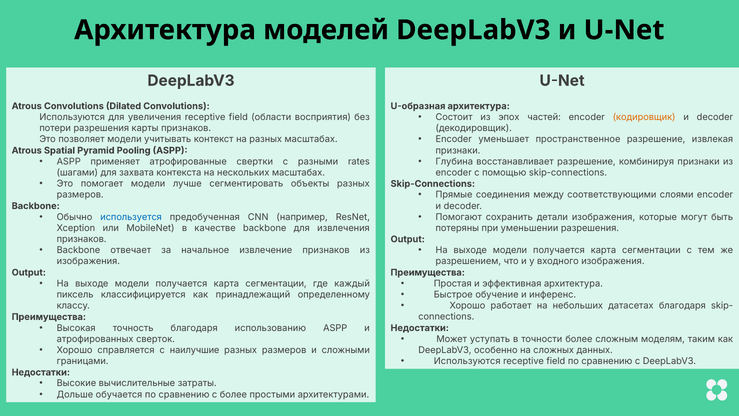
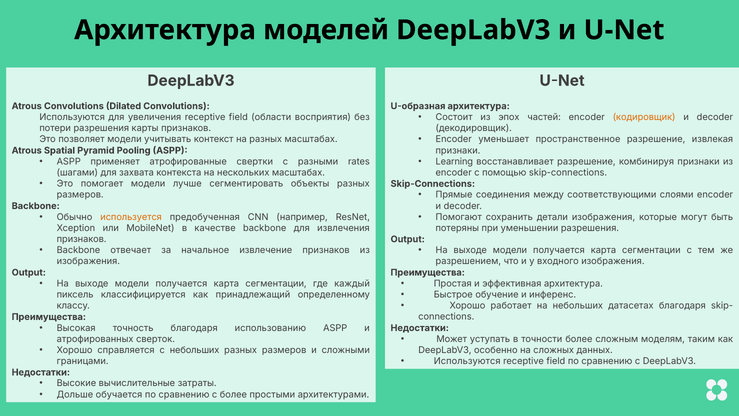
Глубина: Глубина -> Learning
используется colour: blue -> orange
с наилучшие: наилучшие -> небольших
